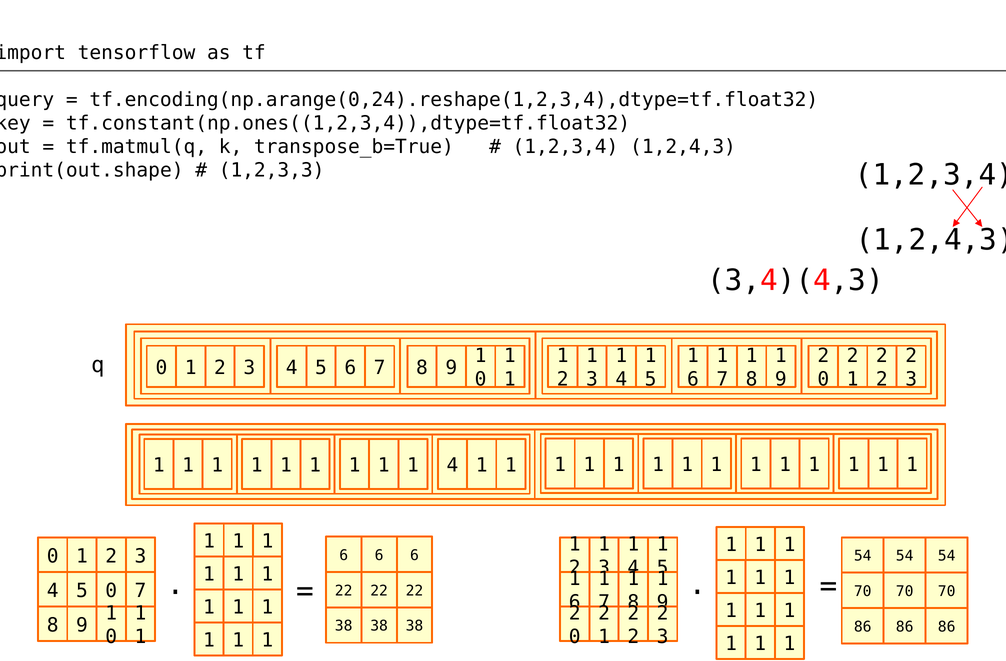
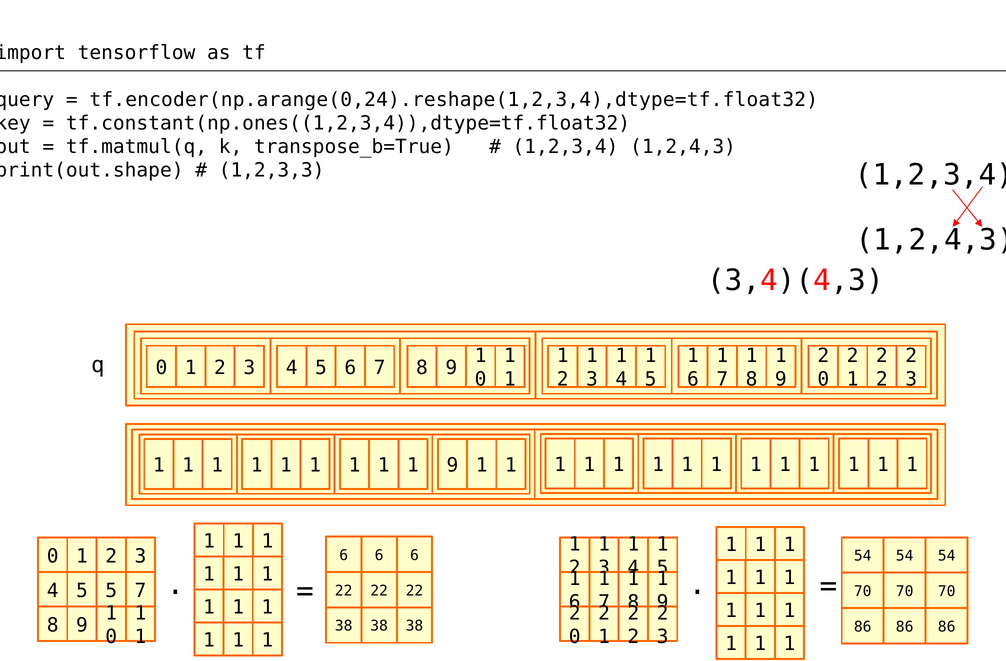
tf.encoding(np.arange(0,24).reshape(1,2,3,4),dtype=tf.float32: tf.encoding(np.arange(0,24).reshape(1,2,3,4),dtype=tf.float32 -> tf.encoder(np.arange(0,24).reshape(1,2,3,4),dtype=tf.float32
1 1 4: 4 -> 9
5 0: 0 -> 5
